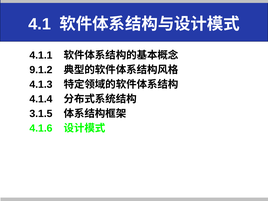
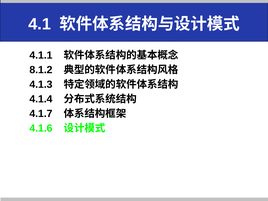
9.1.2: 9.1.2 -> 8.1.2
3.1.5: 3.1.5 -> 4.1.7
